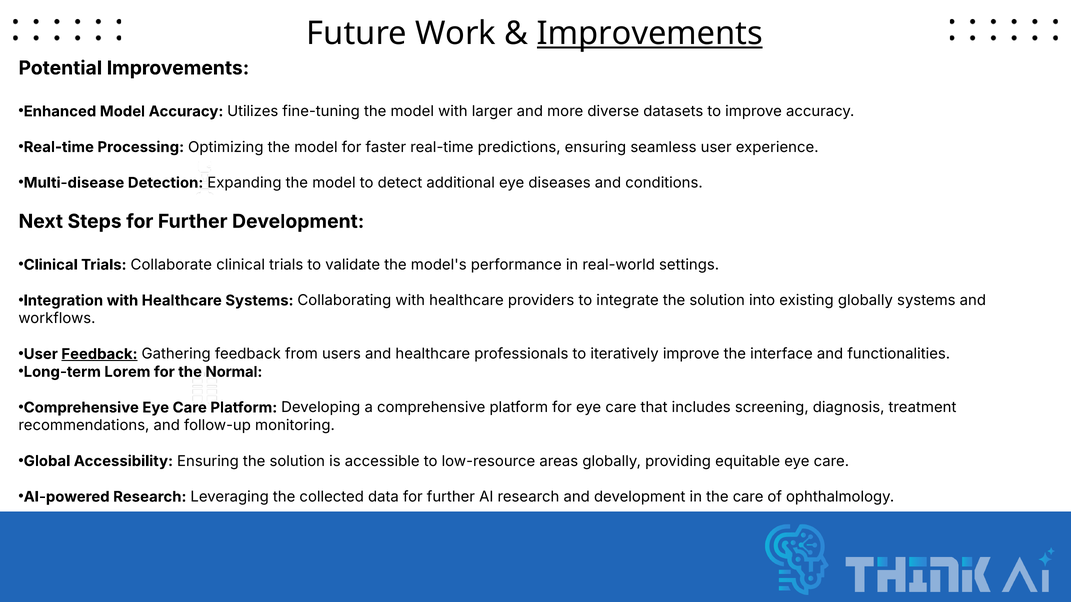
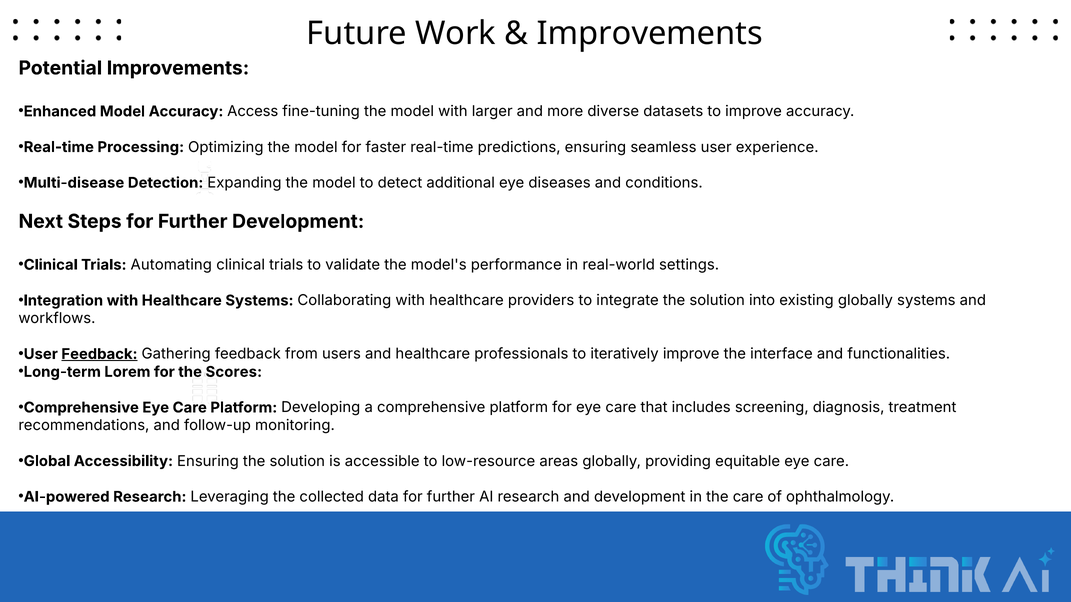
Improvements at (650, 34) underline: present -> none
Utilizes: Utilizes -> Access
Collaborate: Collaborate -> Automating
Normal: Normal -> Scores
